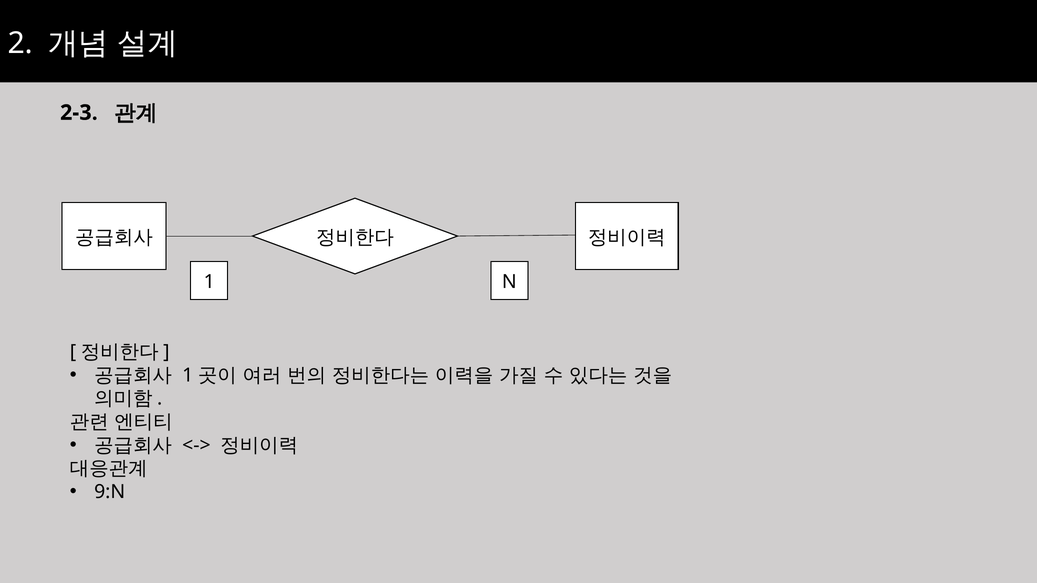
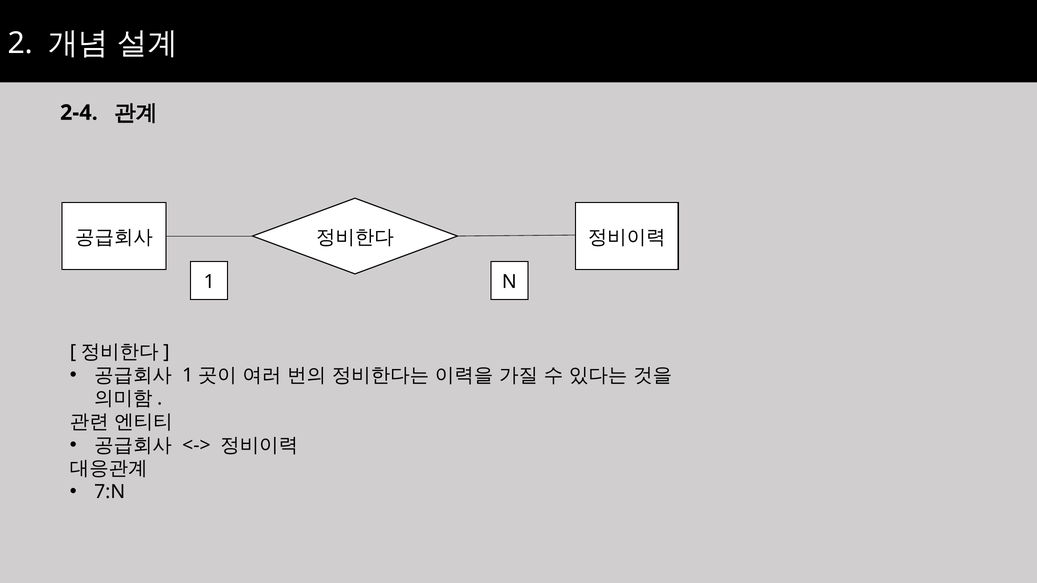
2-3: 2-3 -> 2-4
9:N: 9:N -> 7:N
